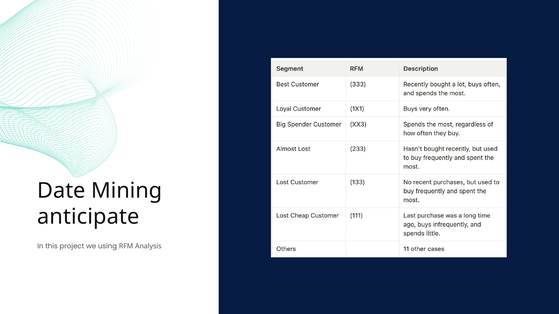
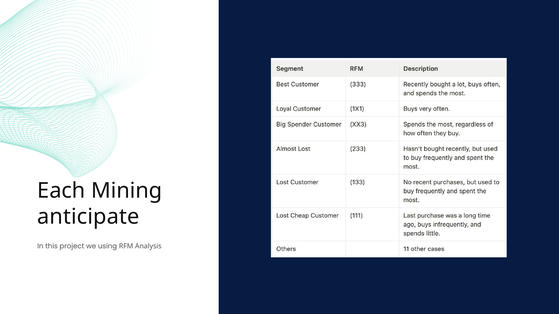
Date: Date -> Each
